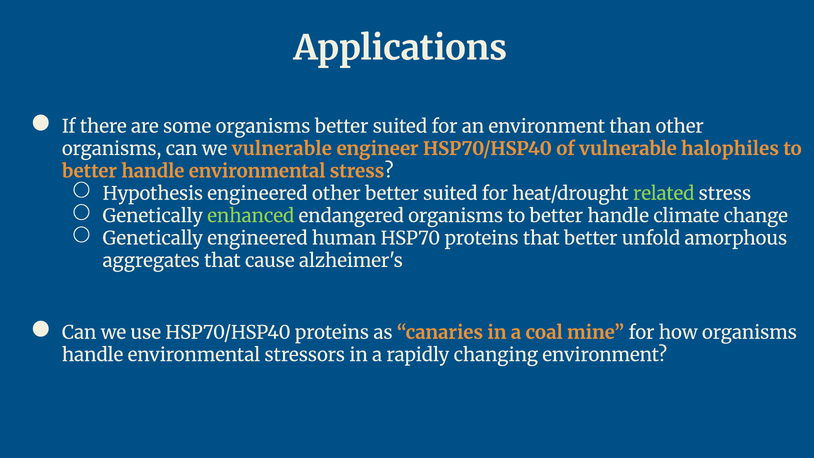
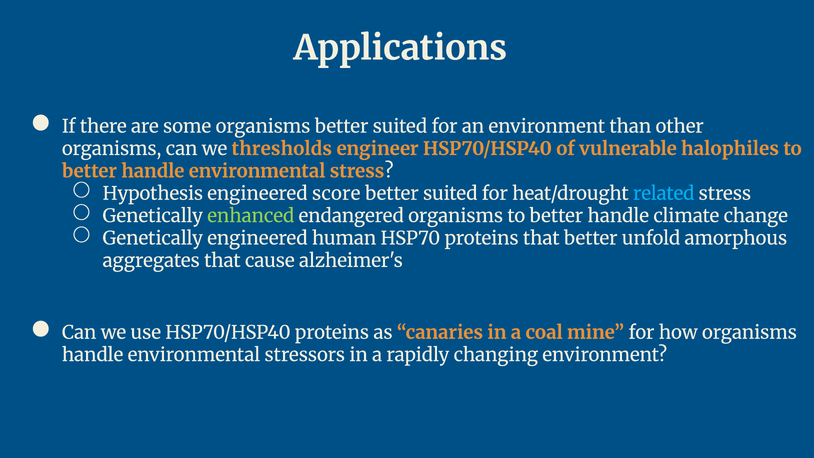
we vulnerable: vulnerable -> thresholds
engineered other: other -> score
related colour: light green -> light blue
